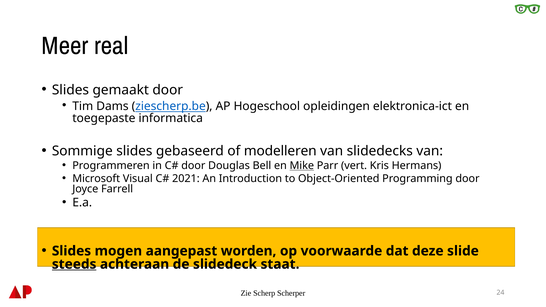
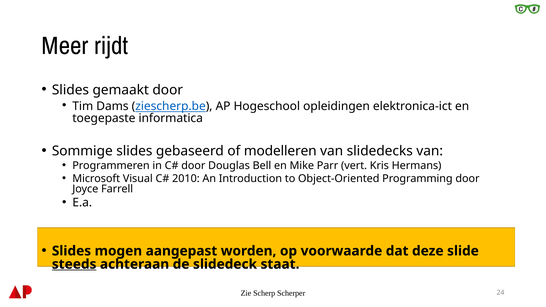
real: real -> rijdt
Mike underline: present -> none
2021: 2021 -> 2010
